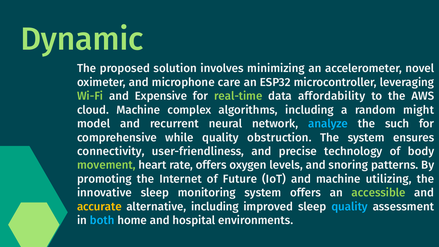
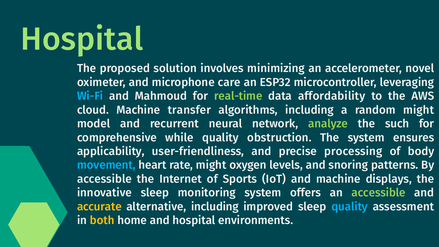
Dynamic at (82, 39): Dynamic -> Hospital
Wi-Fi colour: light green -> light blue
Expensive: Expensive -> Mahmoud
complex: complex -> transfer
analyze colour: light blue -> light green
connectivity: connectivity -> applicability
technology: technology -> processing
movement colour: light green -> light blue
rate offers: offers -> might
promoting at (104, 179): promoting -> accessible
Future: Future -> Sports
utilizing: utilizing -> displays
both colour: light blue -> yellow
